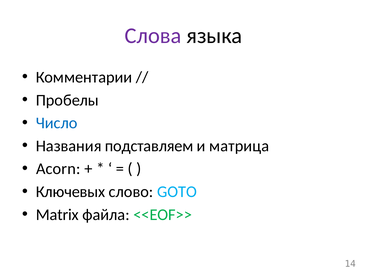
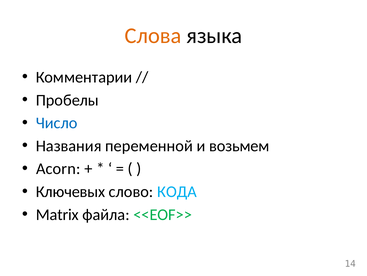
Слова colour: purple -> orange
подставляем: подставляем -> переменной
матрица: матрица -> возьмем
GOTO: GOTO -> КОДА
